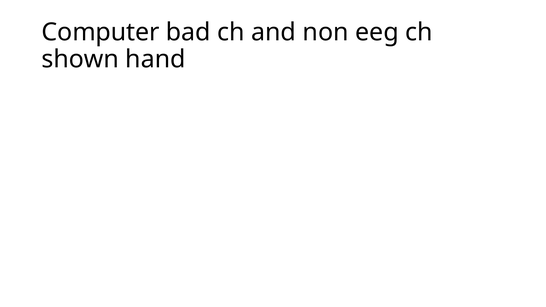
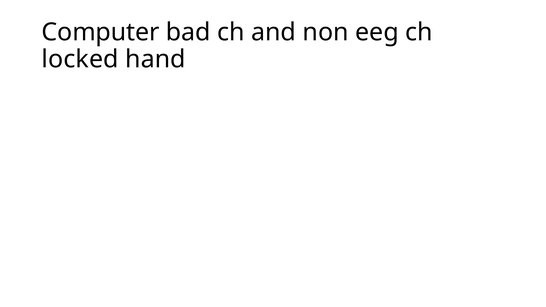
shown: shown -> locked
